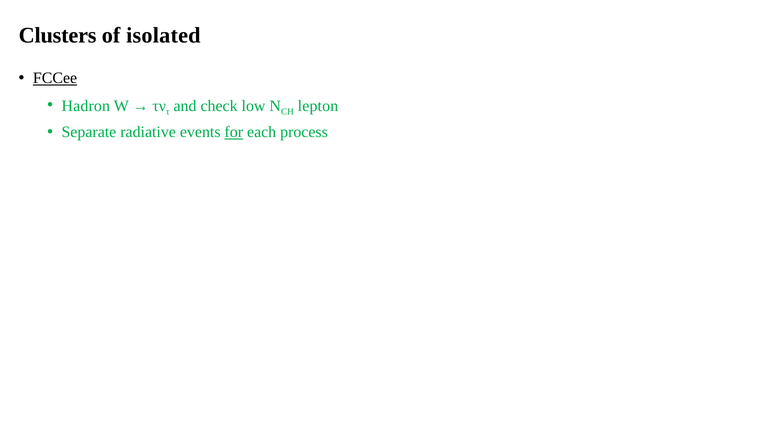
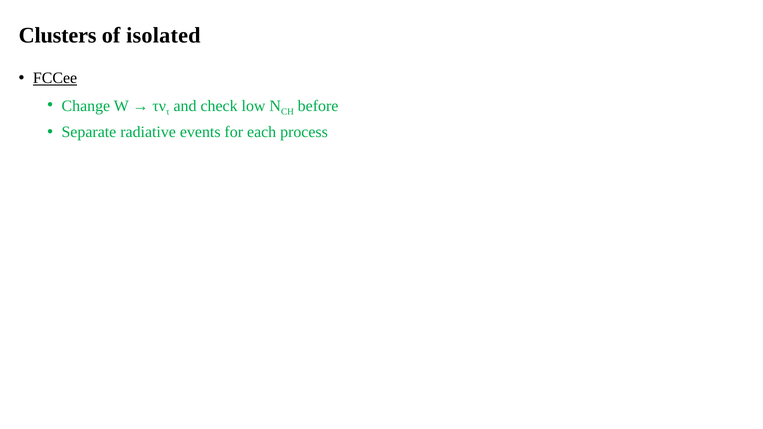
Hadron: Hadron -> Change
lepton: lepton -> before
for underline: present -> none
